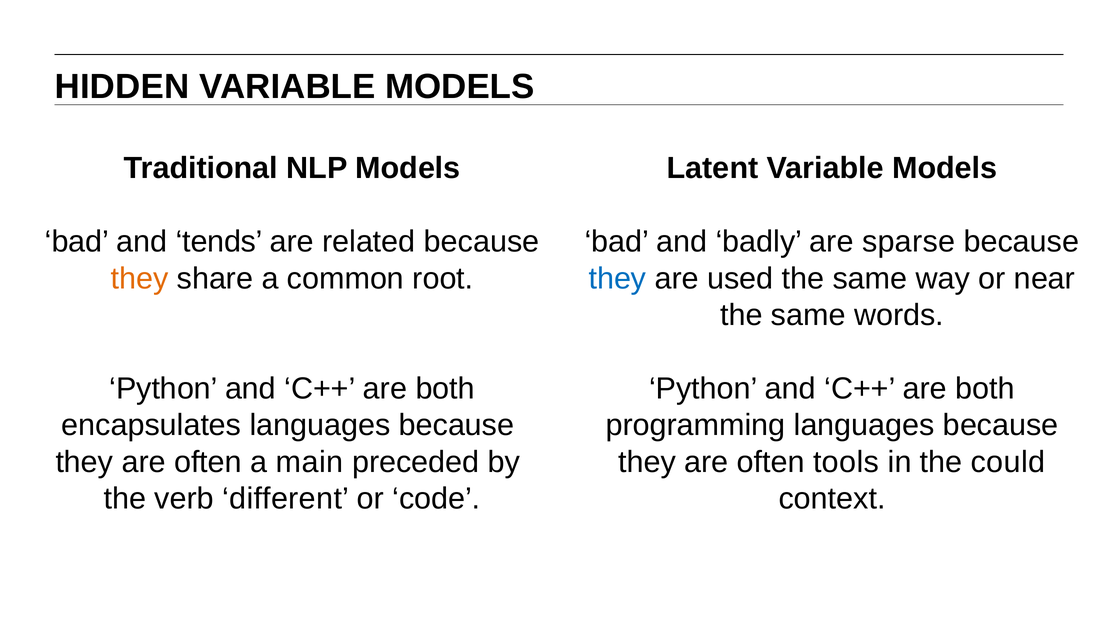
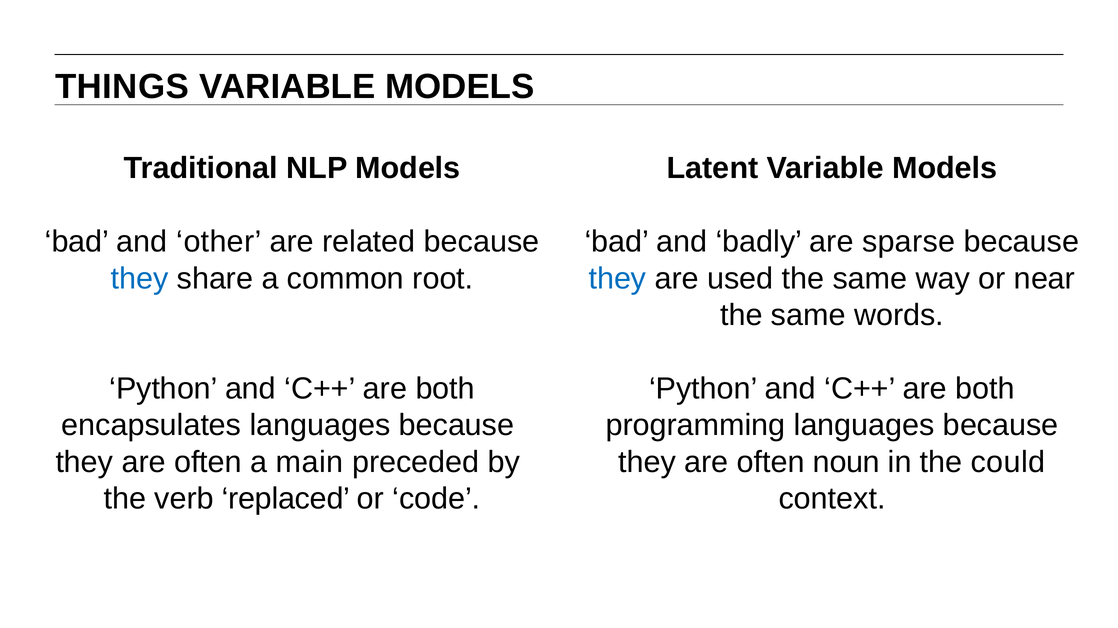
HIDDEN: HIDDEN -> THINGS
tends: tends -> other
they at (140, 278) colour: orange -> blue
tools: tools -> noun
different: different -> replaced
